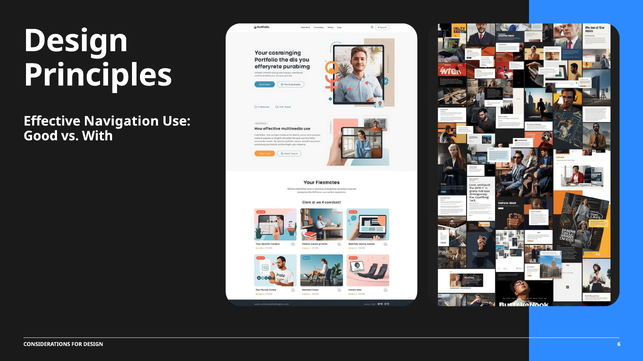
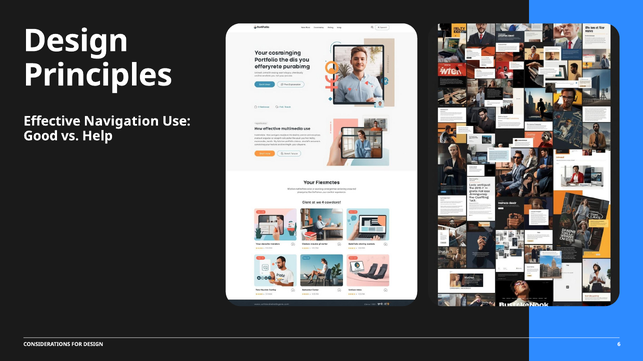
With: With -> Help
